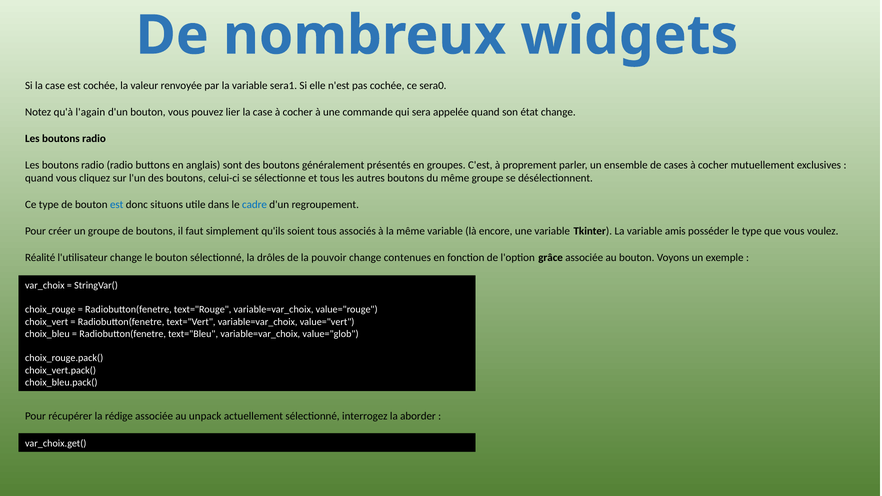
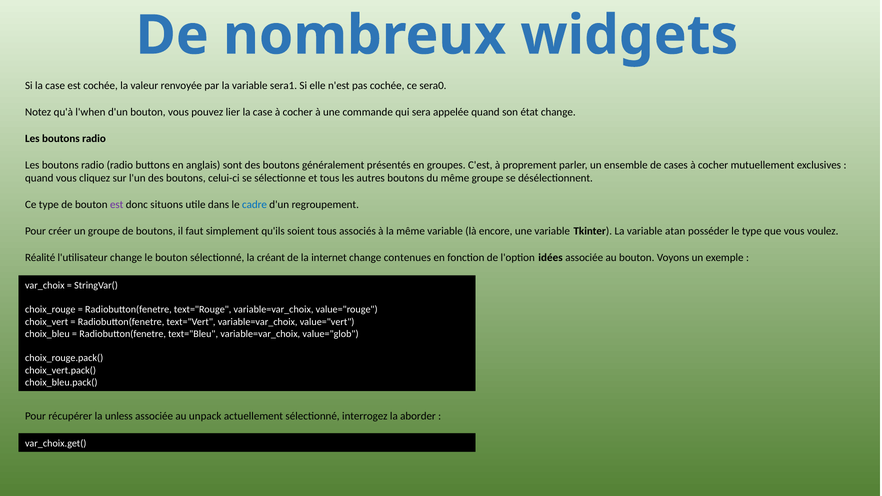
l'again: l'again -> l'when
est at (117, 205) colour: blue -> purple
amis: amis -> atan
drôles: drôles -> créant
pouvoir: pouvoir -> internet
grâce: grâce -> idées
rédige: rédige -> unless
